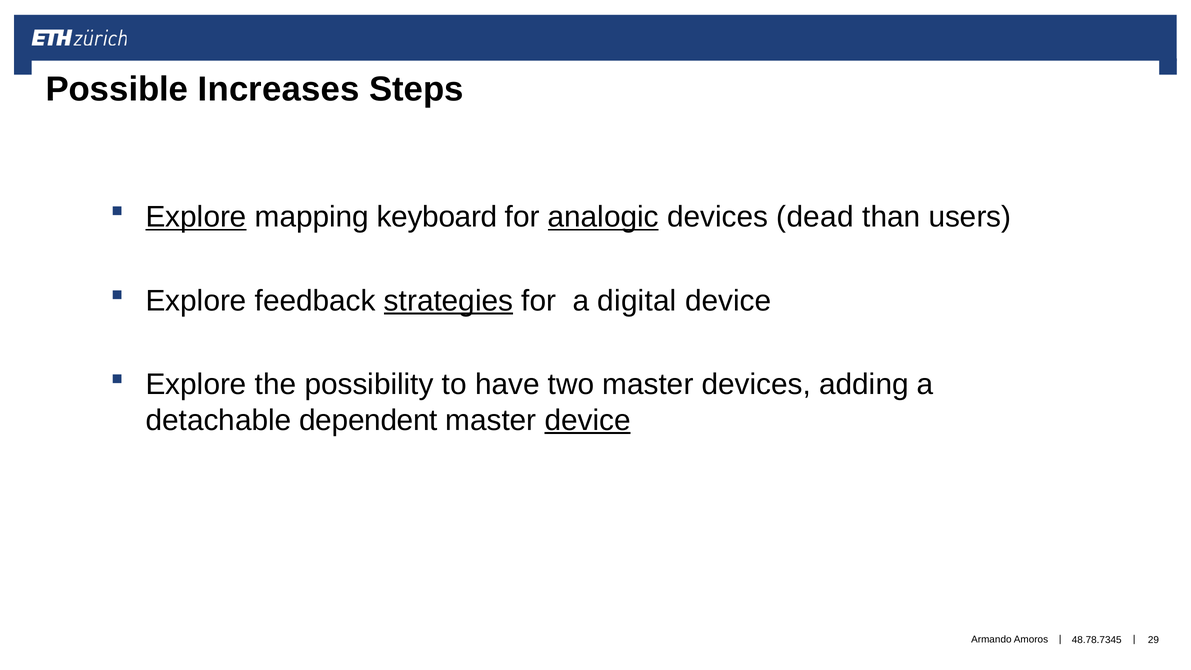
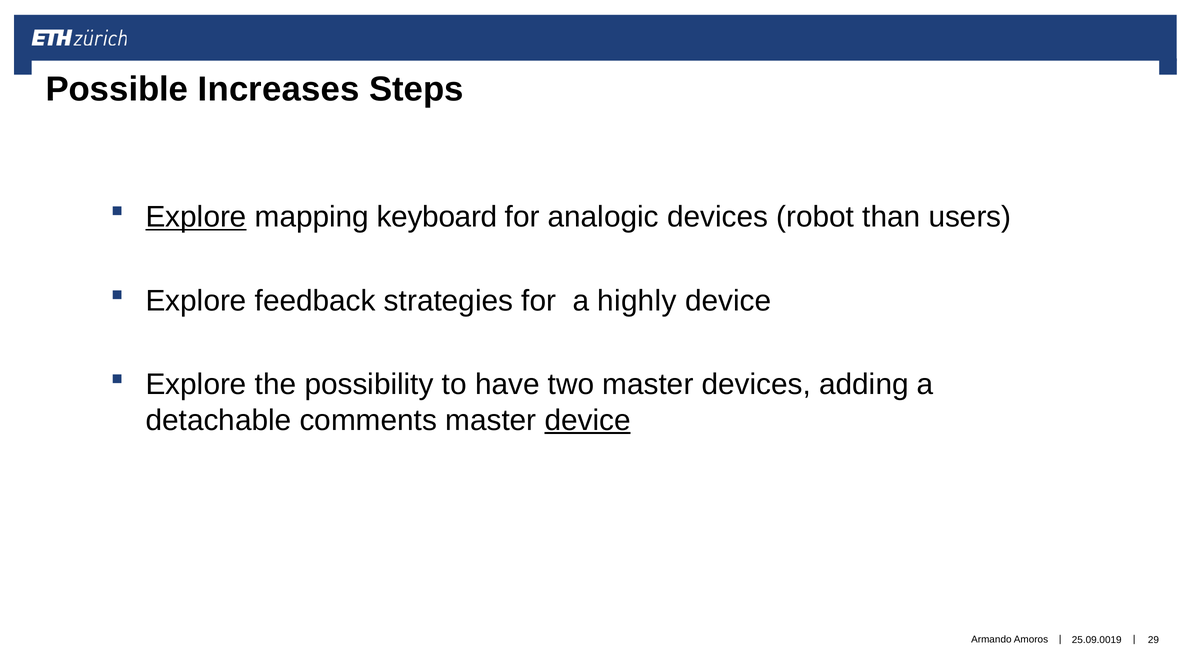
analogic underline: present -> none
dead: dead -> robot
strategies underline: present -> none
digital: digital -> highly
dependent: dependent -> comments
48.78.7345: 48.78.7345 -> 25.09.0019
